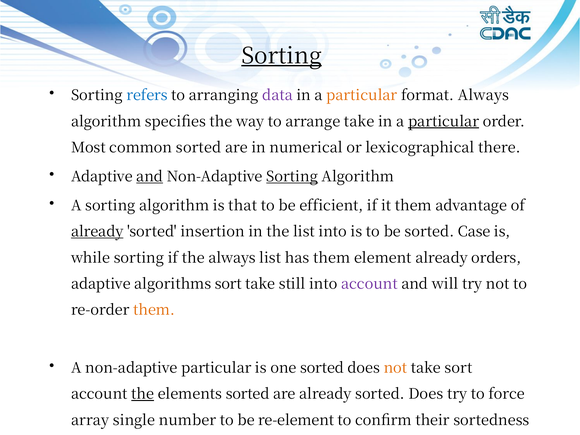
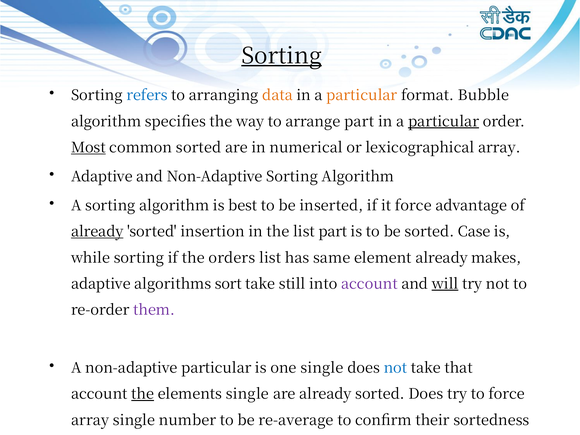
data colour: purple -> orange
format Always: Always -> Bubble
arrange take: take -> part
Most underline: none -> present
lexicographical there: there -> array
and at (150, 177) underline: present -> none
Sorting at (292, 177) underline: present -> none
that: that -> best
efficient: efficient -> inserted
it them: them -> force
list into: into -> part
the always: always -> orders
has them: them -> same
orders: orders -> makes
will underline: none -> present
them at (154, 310) colour: orange -> purple
one sorted: sorted -> single
not at (395, 368) colour: orange -> blue
take sort: sort -> that
elements sorted: sorted -> single
re-element: re-element -> re-average
